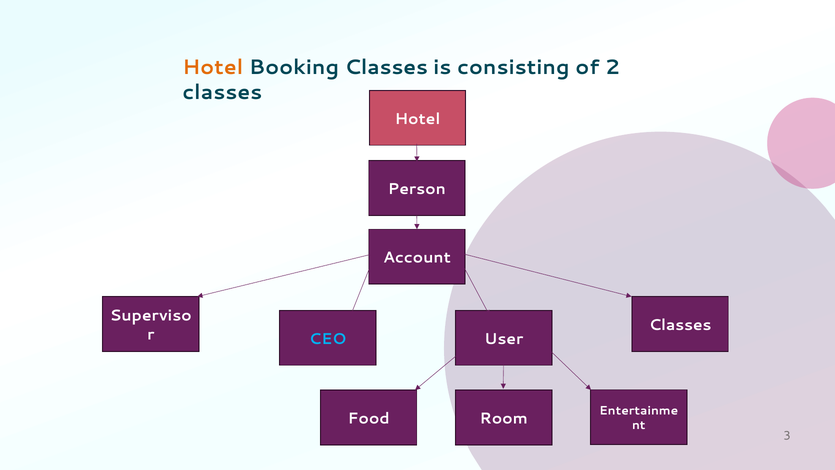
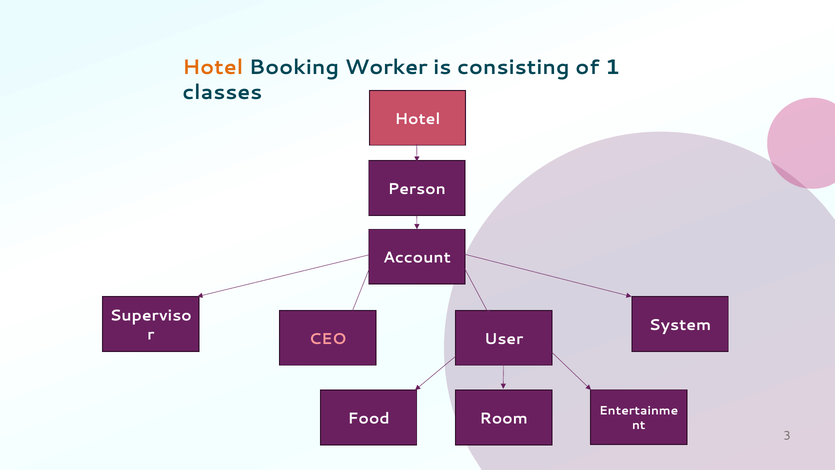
Booking Classes: Classes -> Worker
2: 2 -> 1
Classes at (680, 325): Classes -> System
CEO colour: light blue -> pink
